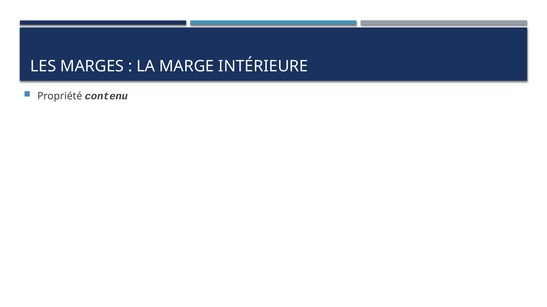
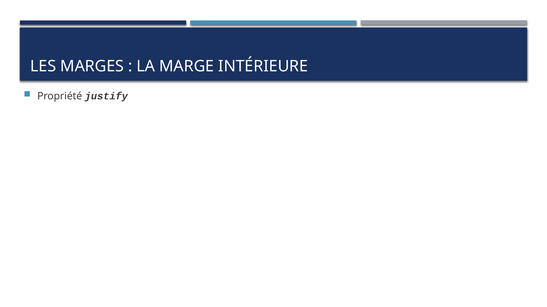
contenu: contenu -> justify
